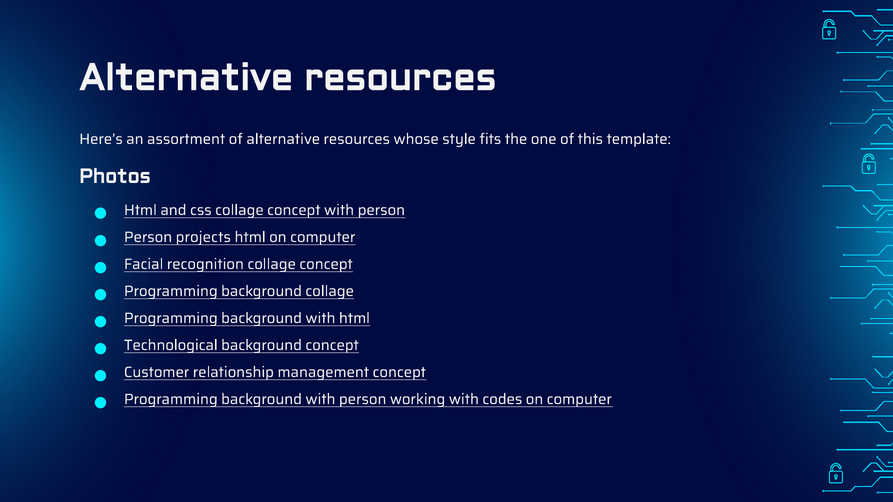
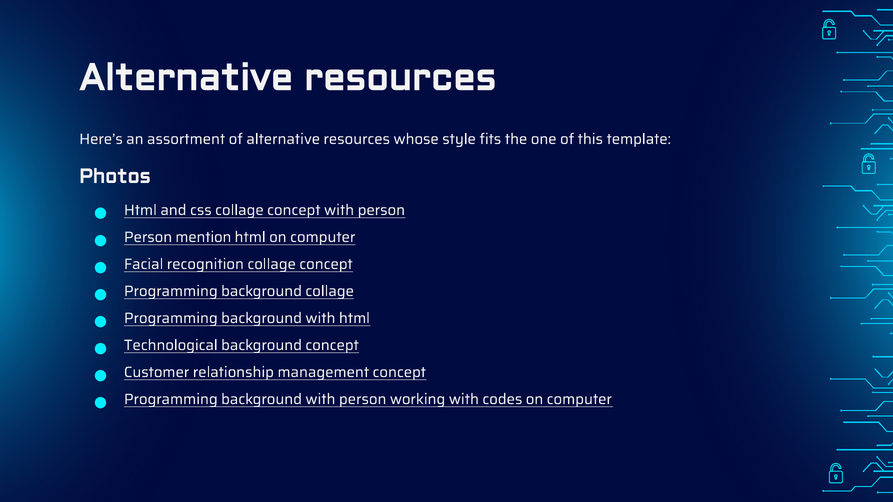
projects: projects -> mention
